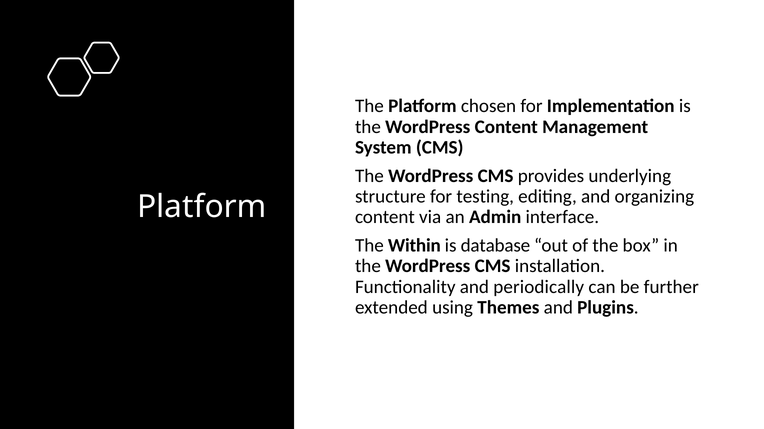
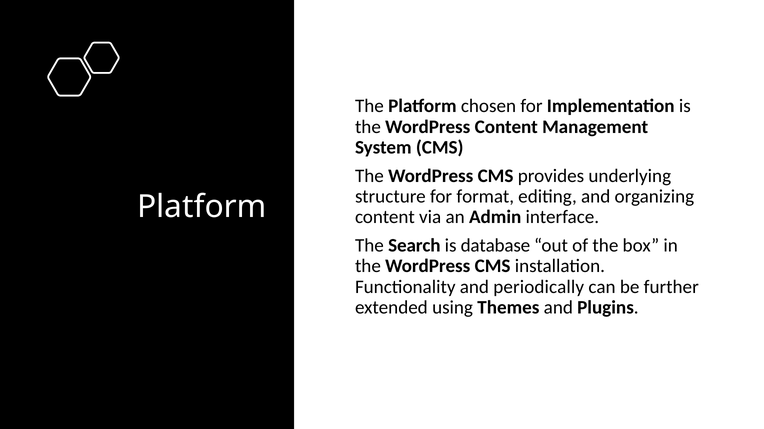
testing: testing -> format
Within: Within -> Search
